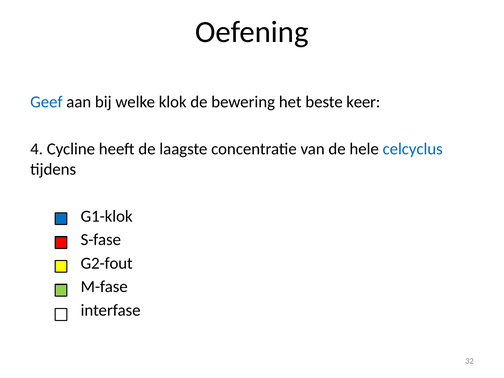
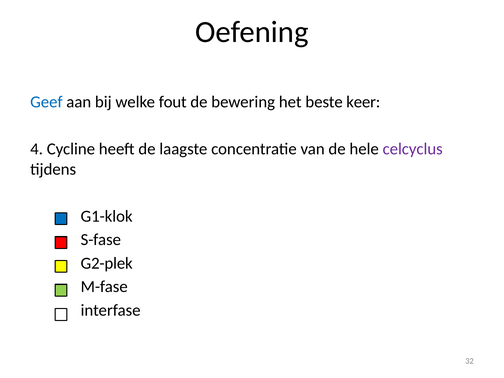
klok: klok -> fout
celcyclus colour: blue -> purple
G2-fout: G2-fout -> G2-plek
